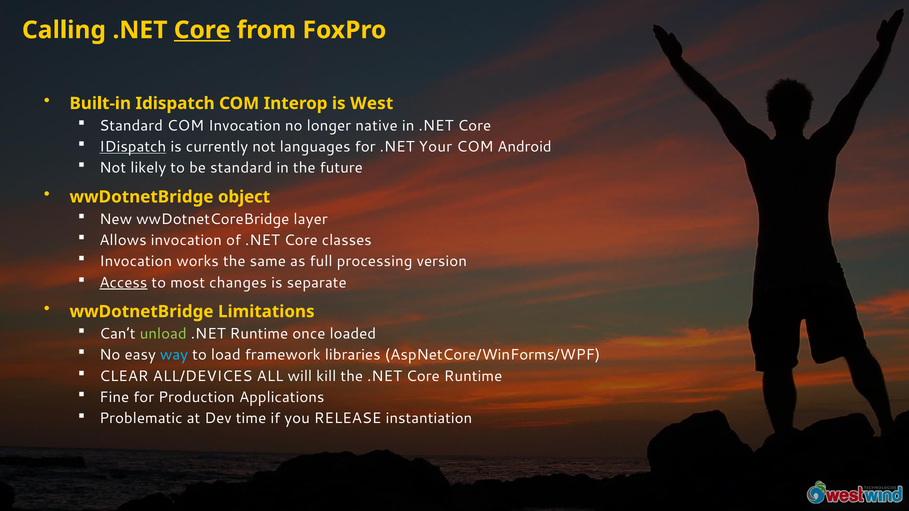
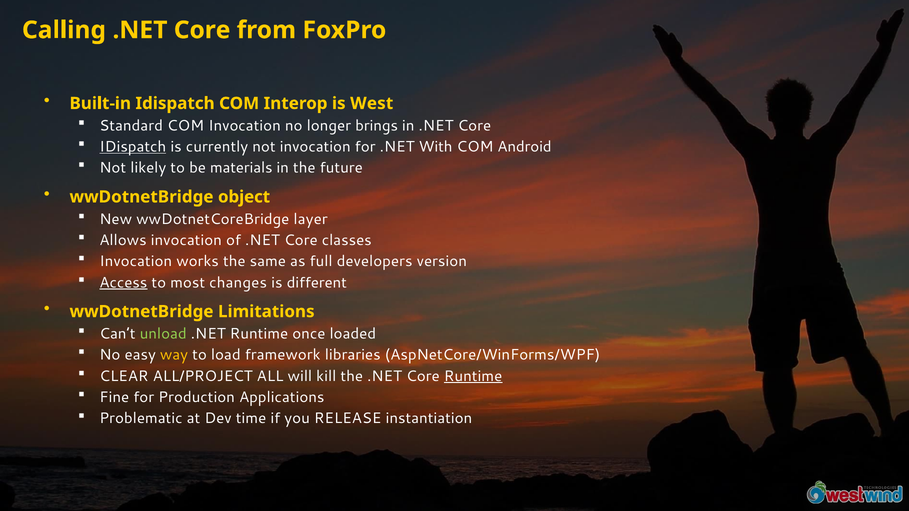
Core at (202, 30) underline: present -> none
native: native -> brings
not languages: languages -> invocation
Your: Your -> With
be standard: standard -> materials
processing: processing -> developers
separate: separate -> different
way colour: light blue -> yellow
ALL/DEVICES: ALL/DEVICES -> ALL/PROJECT
Runtime at (473, 376) underline: none -> present
